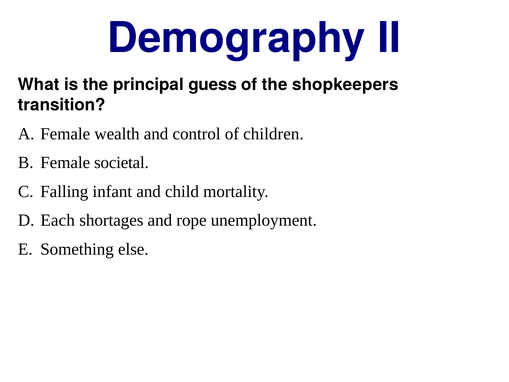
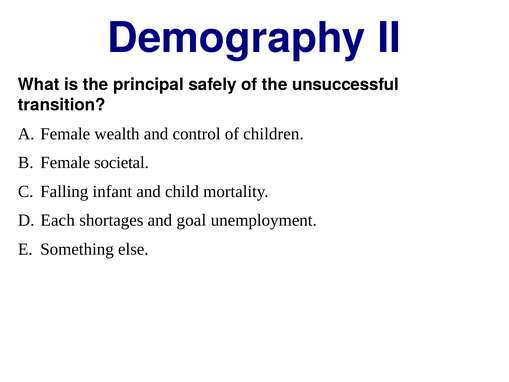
guess: guess -> safely
shopkeepers: shopkeepers -> unsuccessful
rope: rope -> goal
